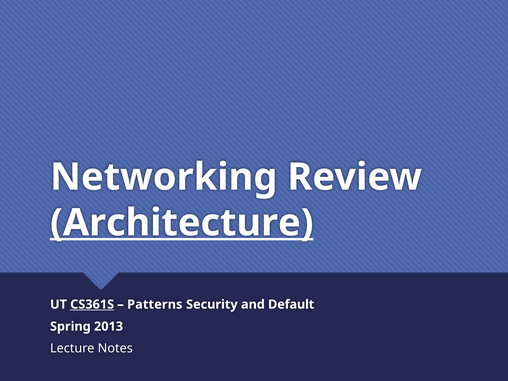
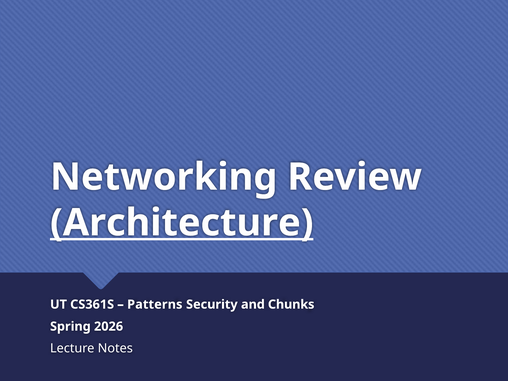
CS361S underline: present -> none
Default: Default -> Chunks
2013: 2013 -> 2026
